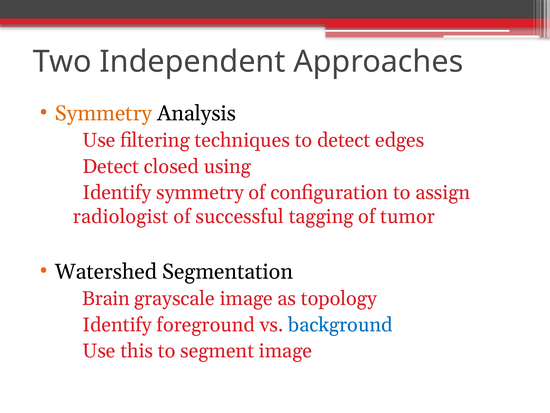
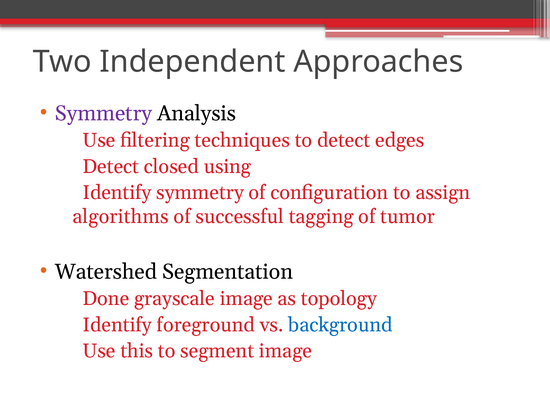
Symmetry at (103, 113) colour: orange -> purple
radiologist: radiologist -> algorithms
Brain: Brain -> Done
